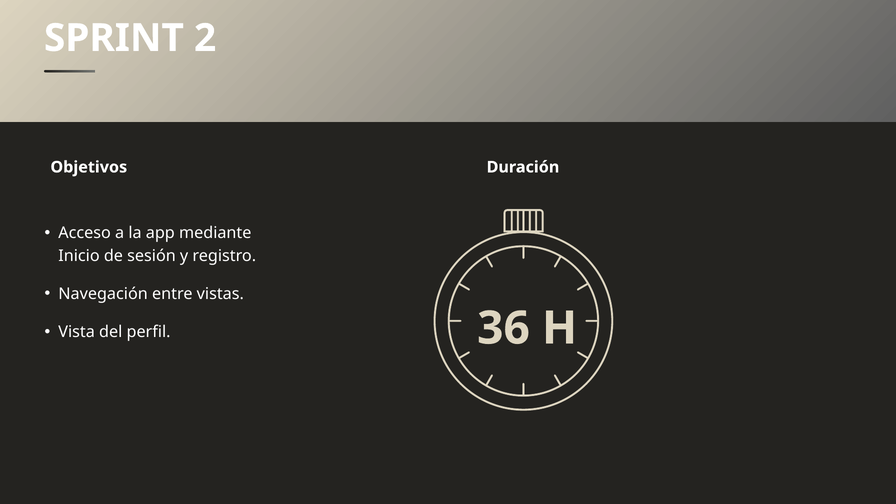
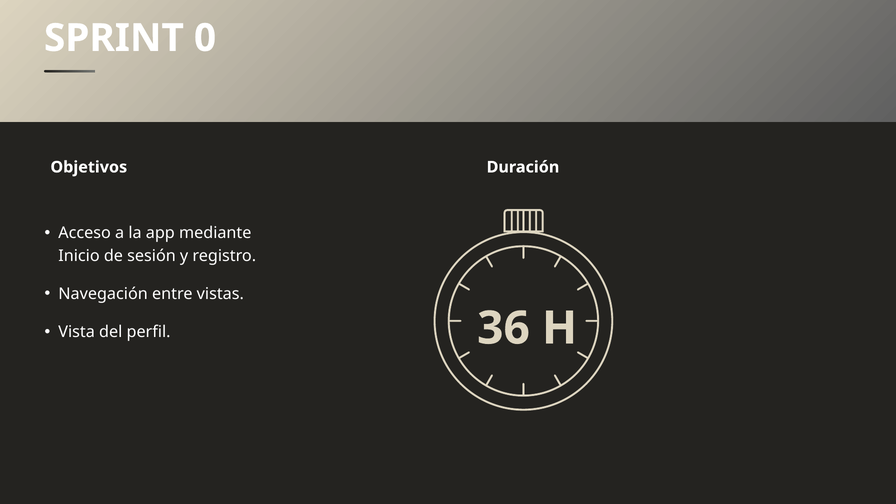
2: 2 -> 0
